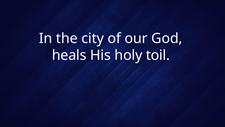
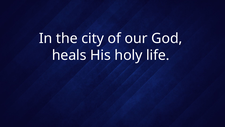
toil: toil -> life
